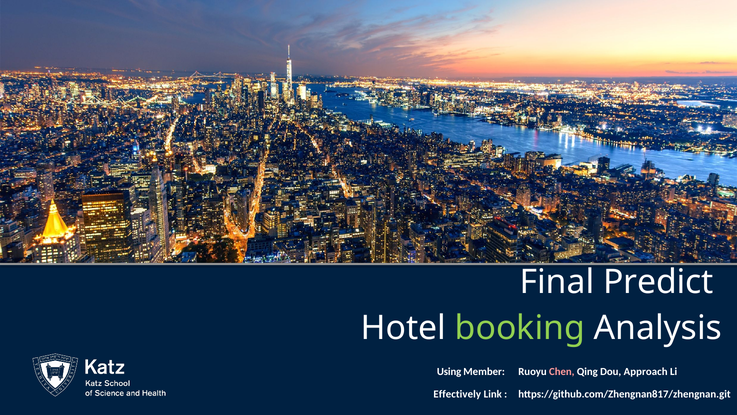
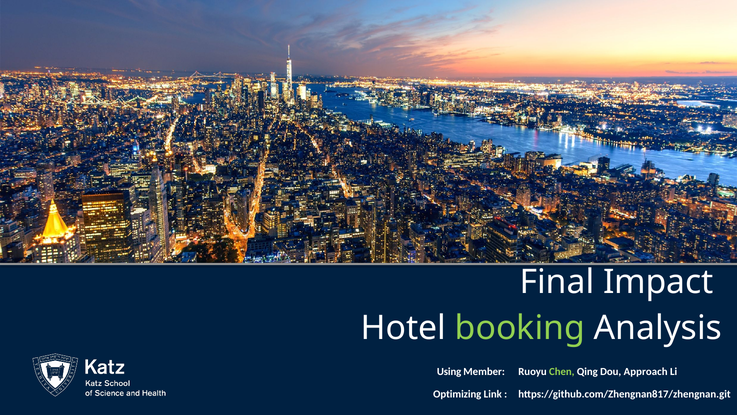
Predict: Predict -> Impact
Chen colour: pink -> light green
Effectively: Effectively -> Optimizing
